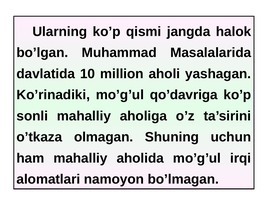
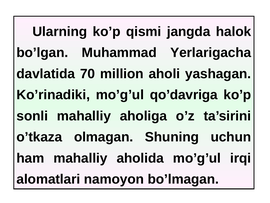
Masalalarida: Masalalarida -> Yerlarigacha
10: 10 -> 70
